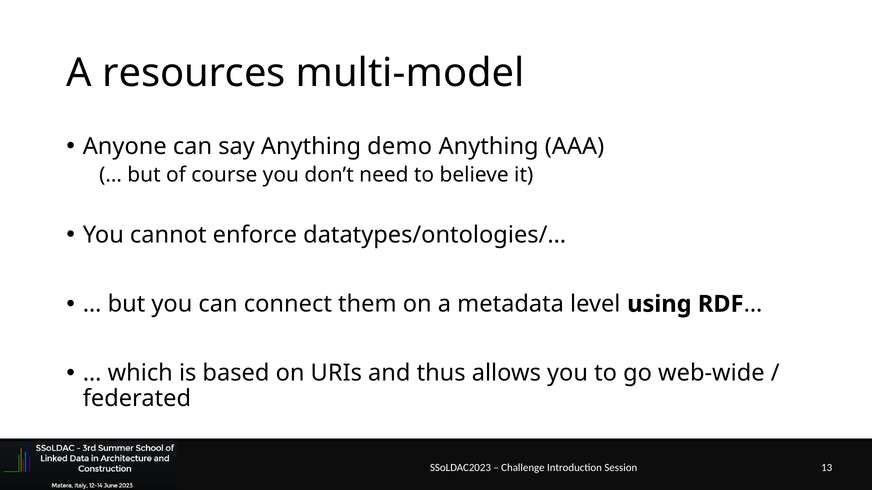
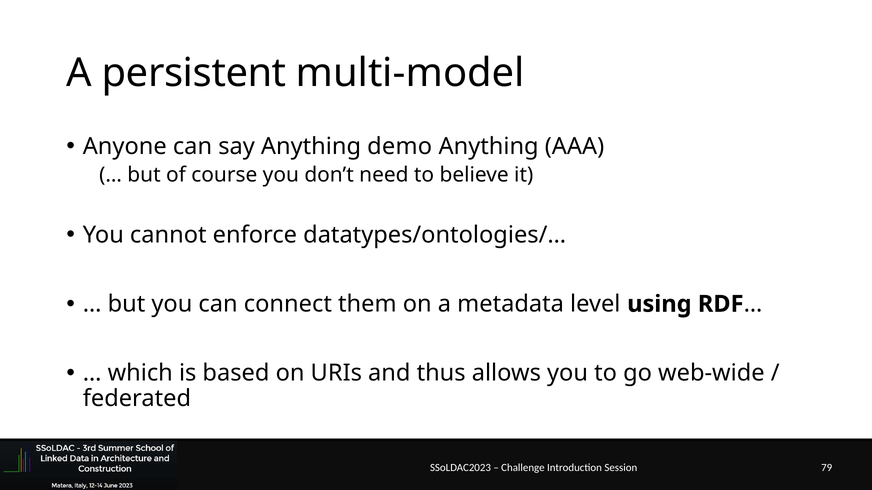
resources: resources -> persistent
13: 13 -> 79
